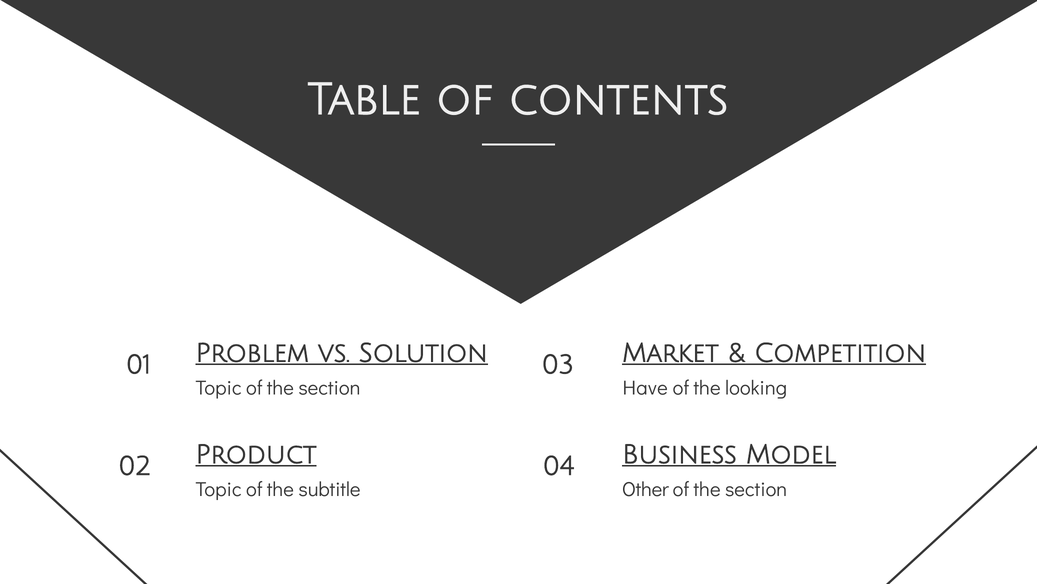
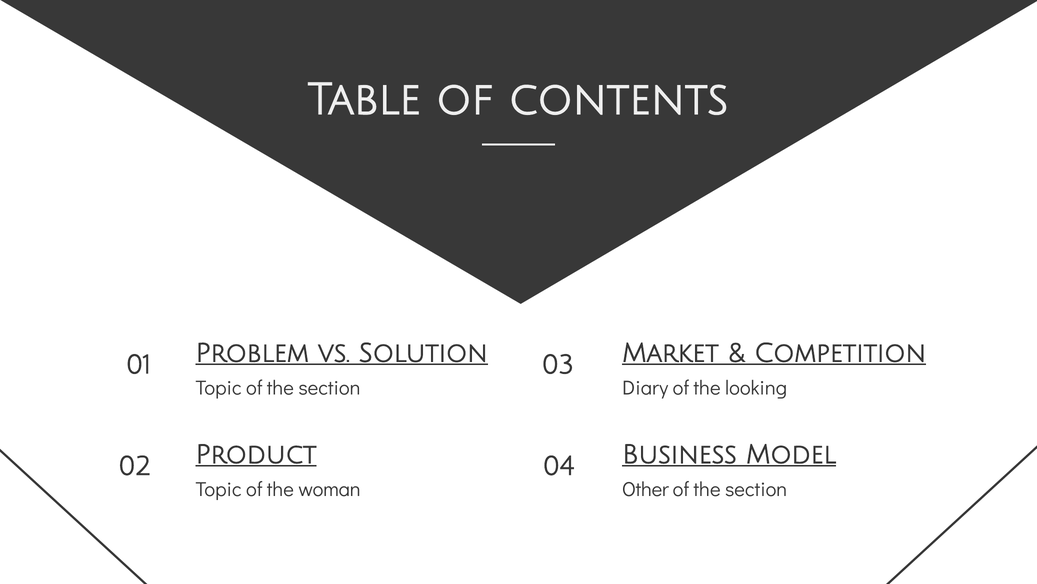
Have: Have -> Diary
subtitle: subtitle -> woman
